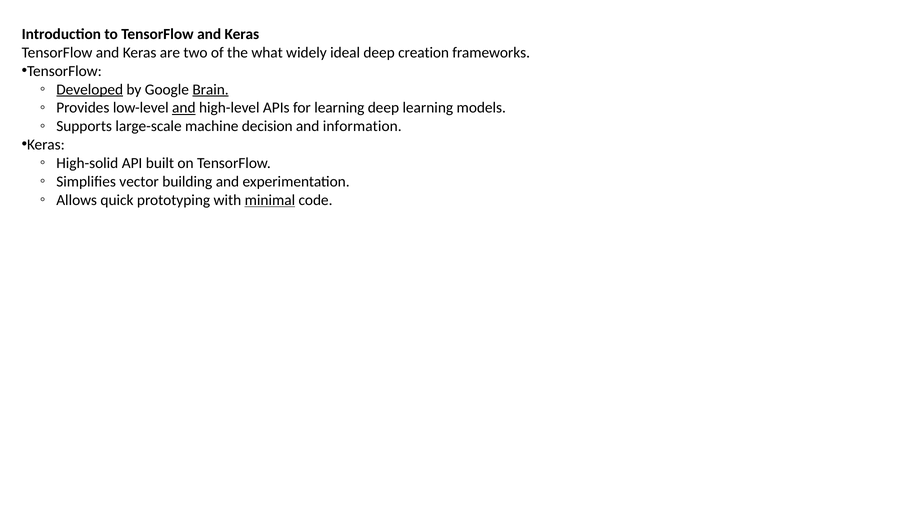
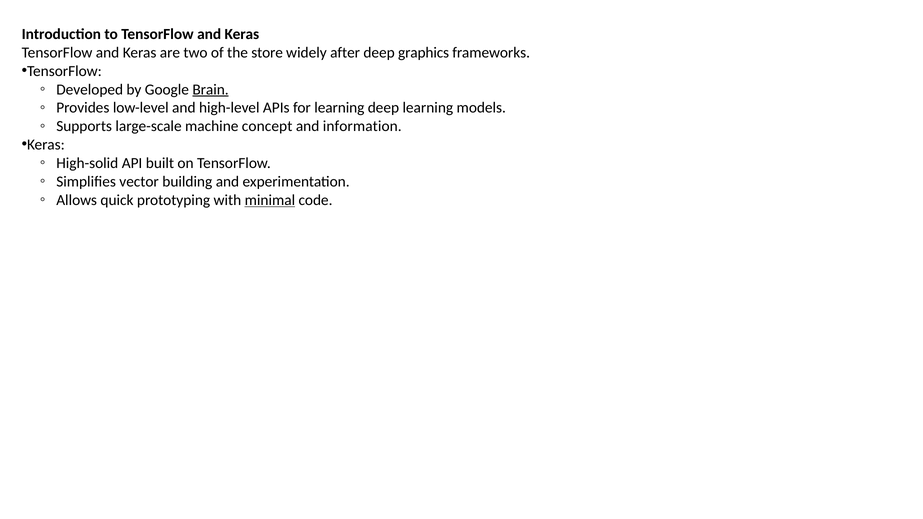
what: what -> store
ideal: ideal -> after
creation: creation -> graphics
Developed underline: present -> none
and at (184, 108) underline: present -> none
decision: decision -> concept
